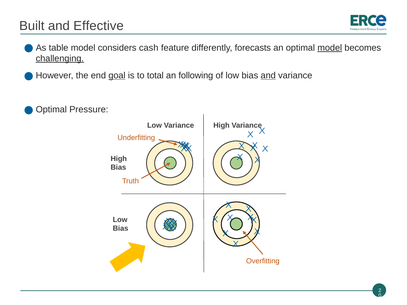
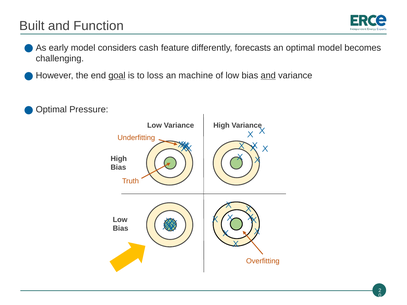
Effective: Effective -> Function
table: table -> early
model at (330, 48) underline: present -> none
challenging underline: present -> none
total: total -> loss
following: following -> machine
